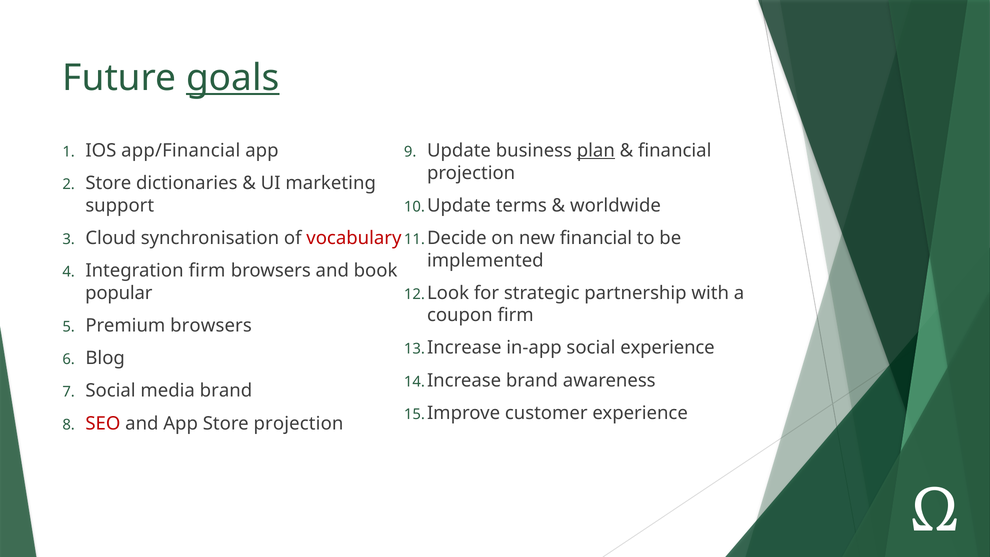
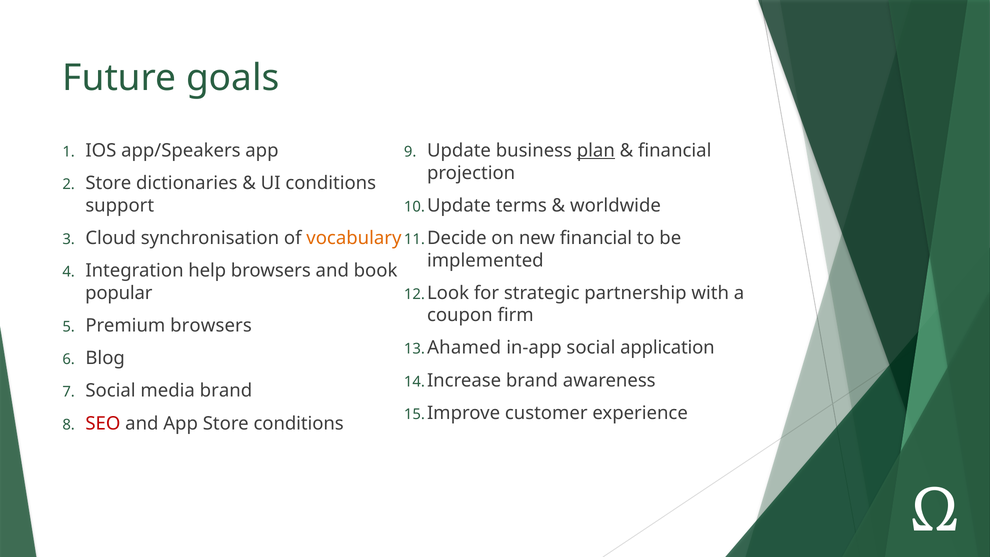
goals underline: present -> none
app/Financial: app/Financial -> app/Speakers
UI marketing: marketing -> conditions
vocabulary colour: red -> orange
Integration firm: firm -> help
Increase at (464, 348): Increase -> Ahamed
social experience: experience -> application
Store projection: projection -> conditions
